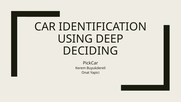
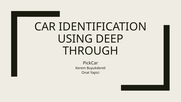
DECIDING: DECIDING -> THROUGH
